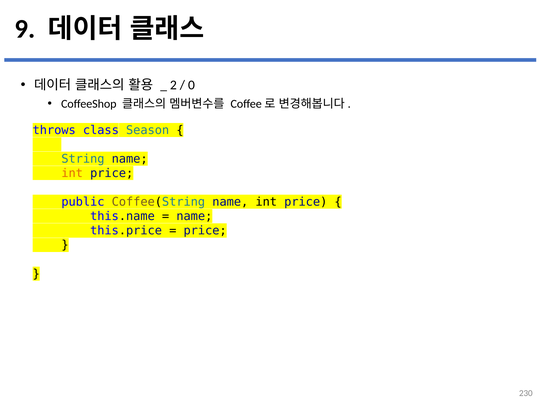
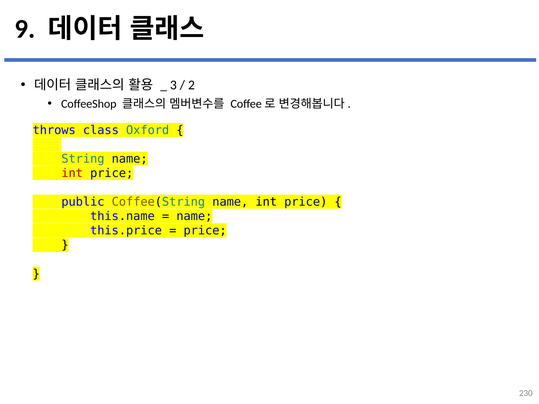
2: 2 -> 3
0: 0 -> 2
Season: Season -> Oxford
int at (72, 173) colour: orange -> red
